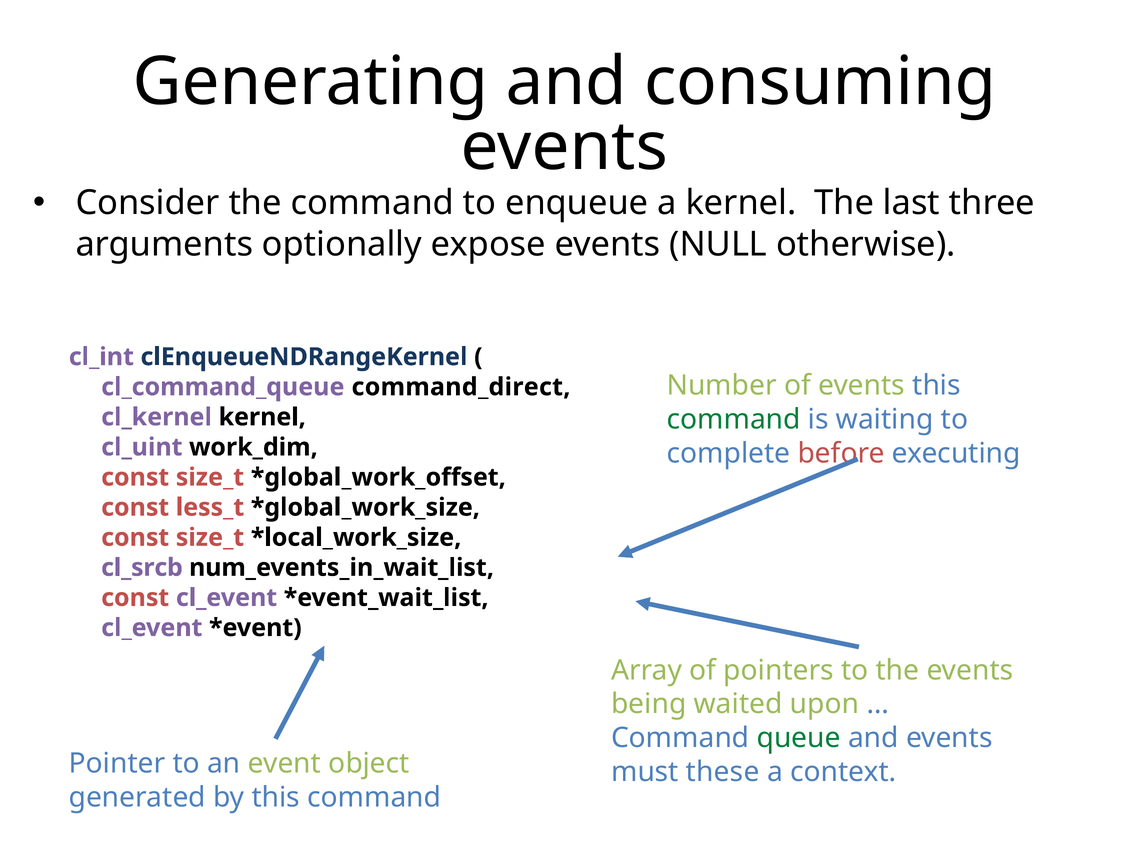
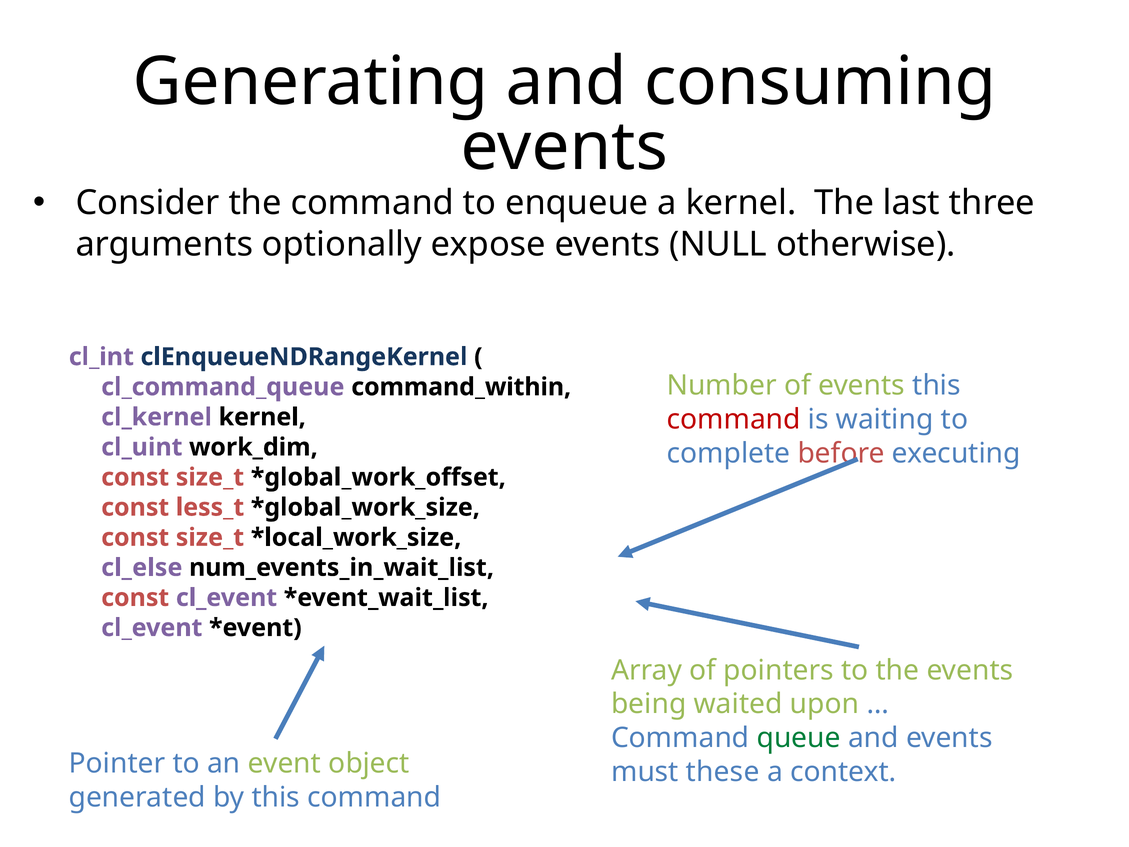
command_direct: command_direct -> command_within
command at (734, 419) colour: green -> red
cl_srcb: cl_srcb -> cl_else
